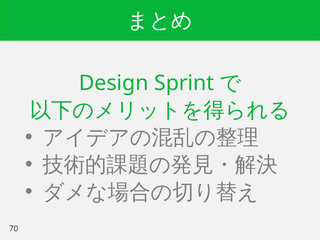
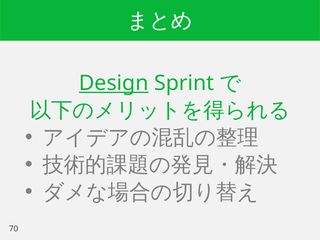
Design underline: none -> present
